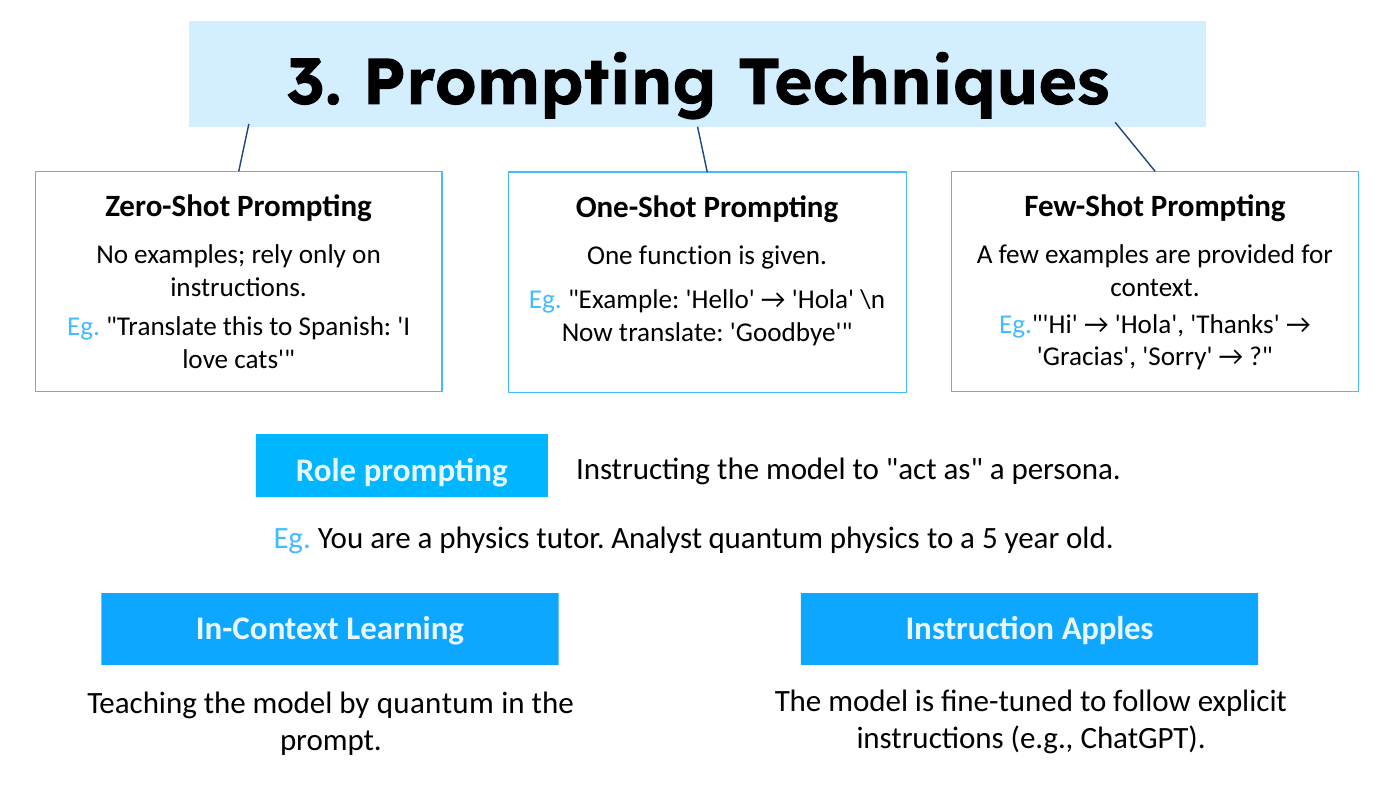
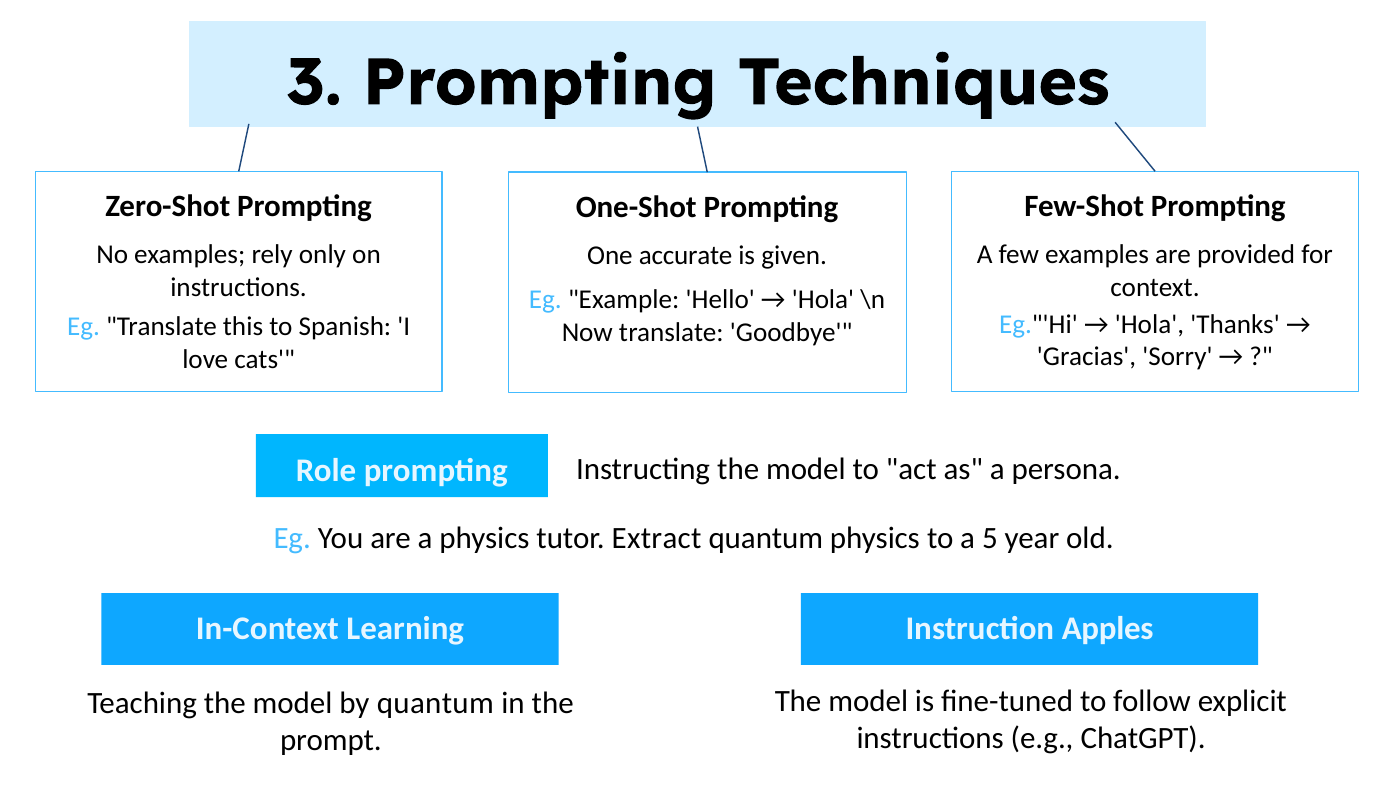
function: function -> accurate
Analyst: Analyst -> Extract
